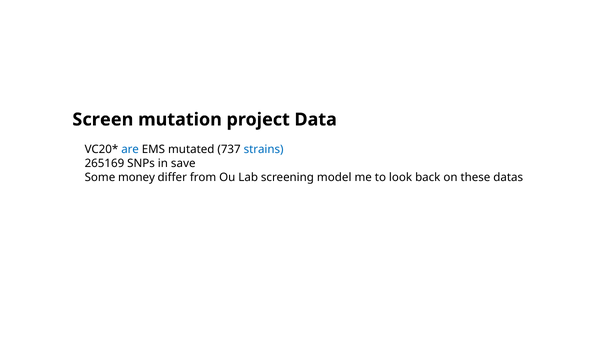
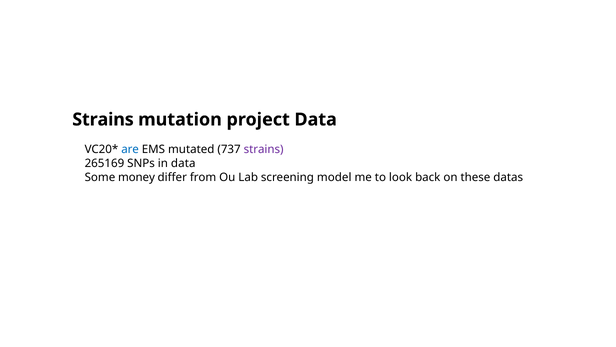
Screen at (103, 119): Screen -> Strains
strains at (264, 149) colour: blue -> purple
in save: save -> data
